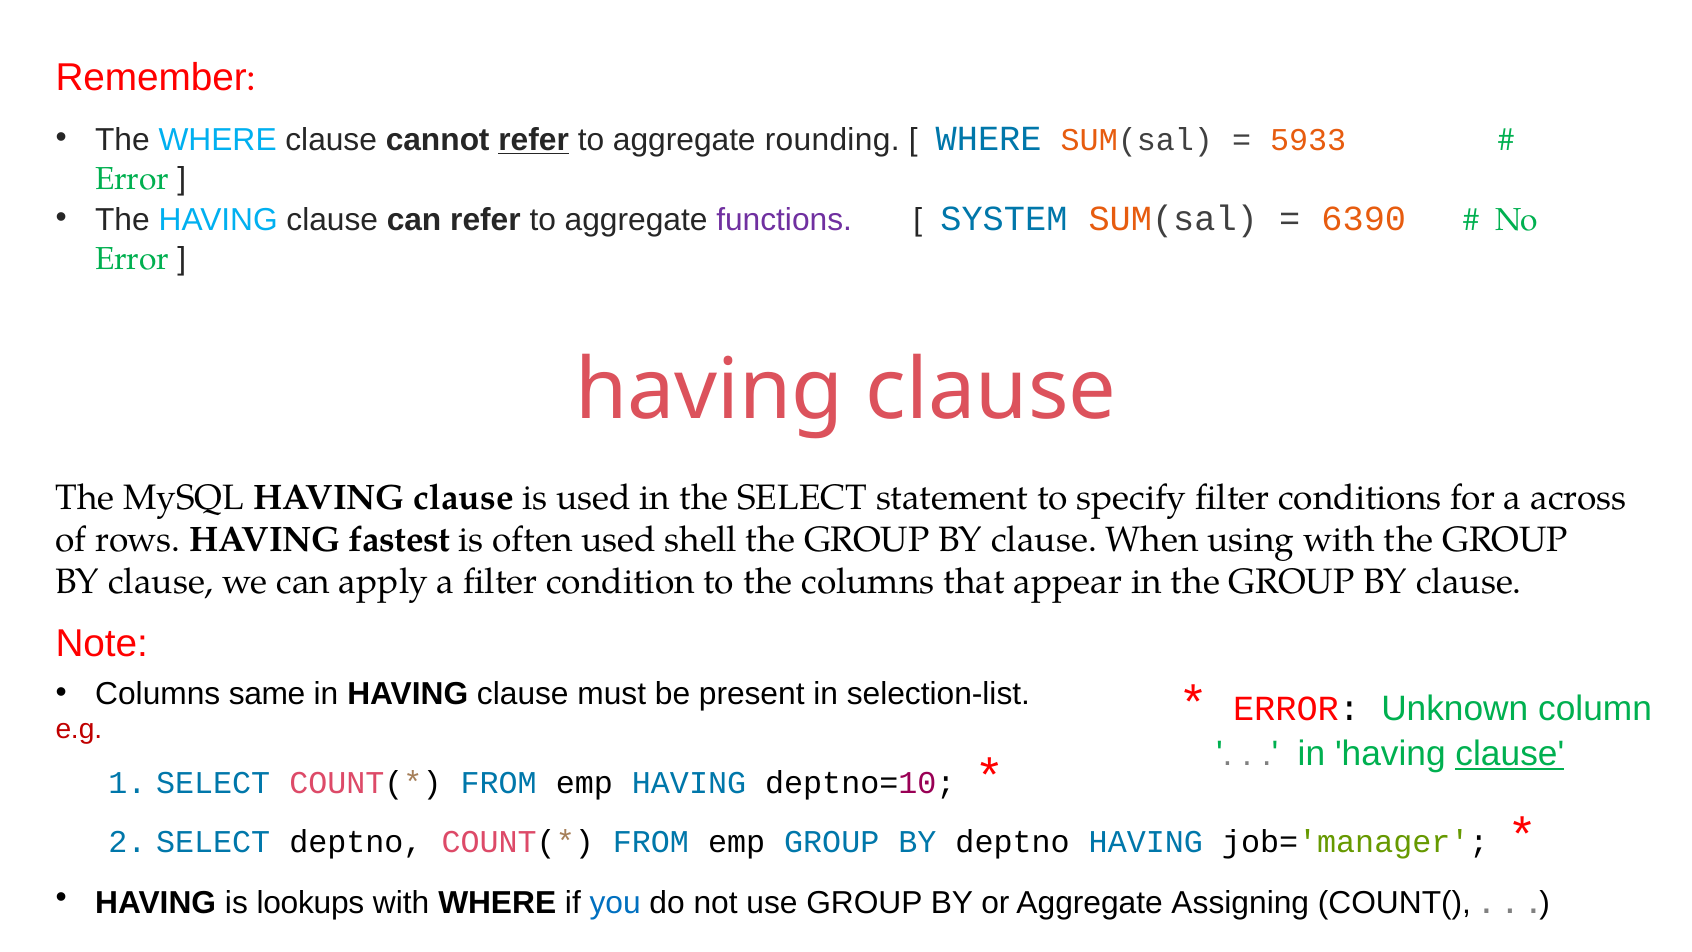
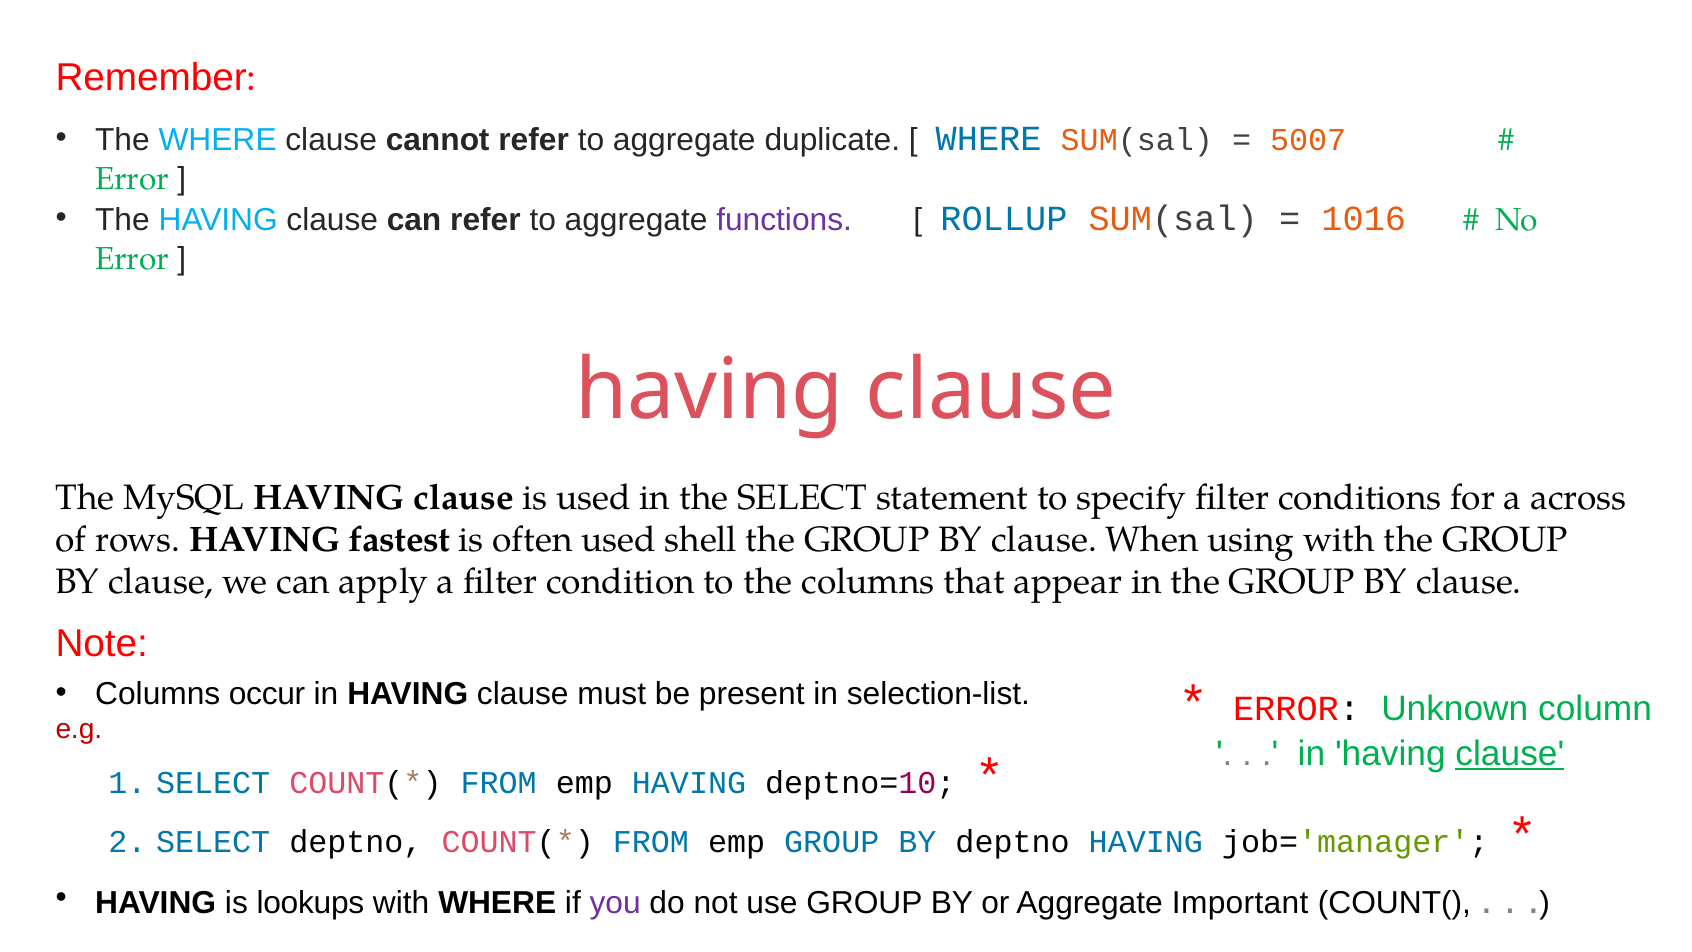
refer at (534, 140) underline: present -> none
rounding: rounding -> duplicate
5933: 5933 -> 5007
SYSTEM: SYSTEM -> ROLLUP
6390: 6390 -> 1016
same: same -> occur
you colour: blue -> purple
Assigning: Assigning -> Important
